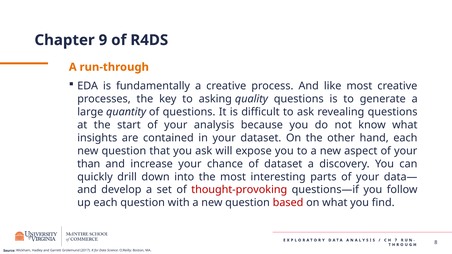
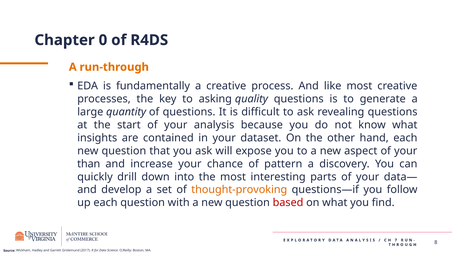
9: 9 -> 0
of dataset: dataset -> pattern
thought-provoking colour: red -> orange
